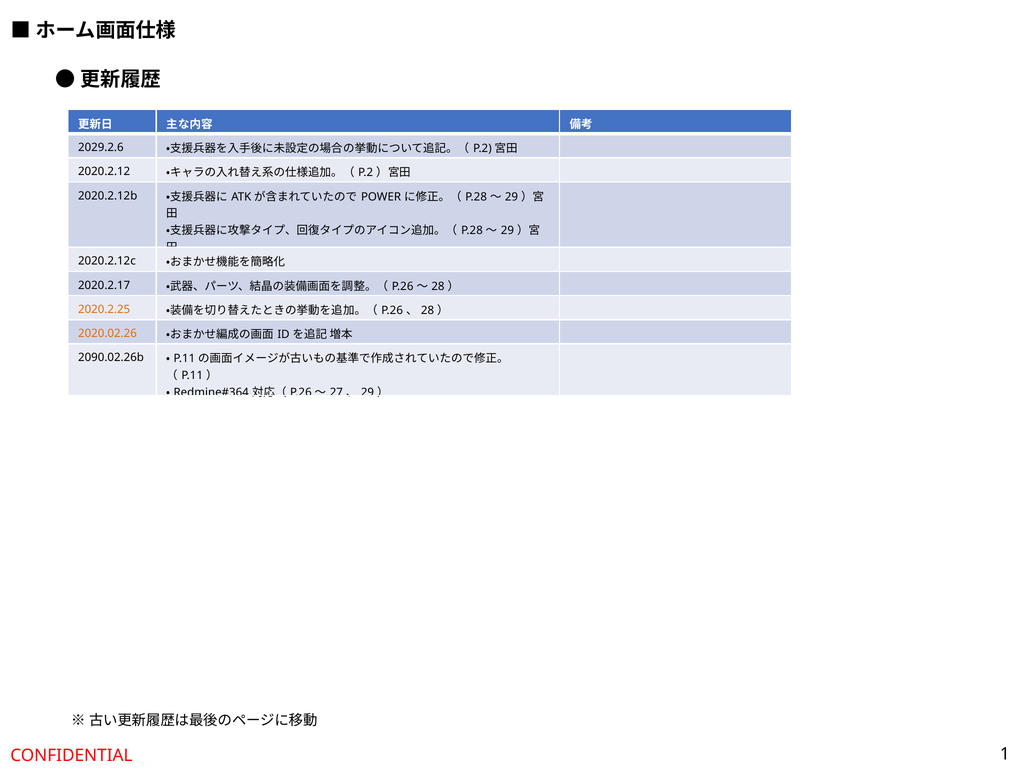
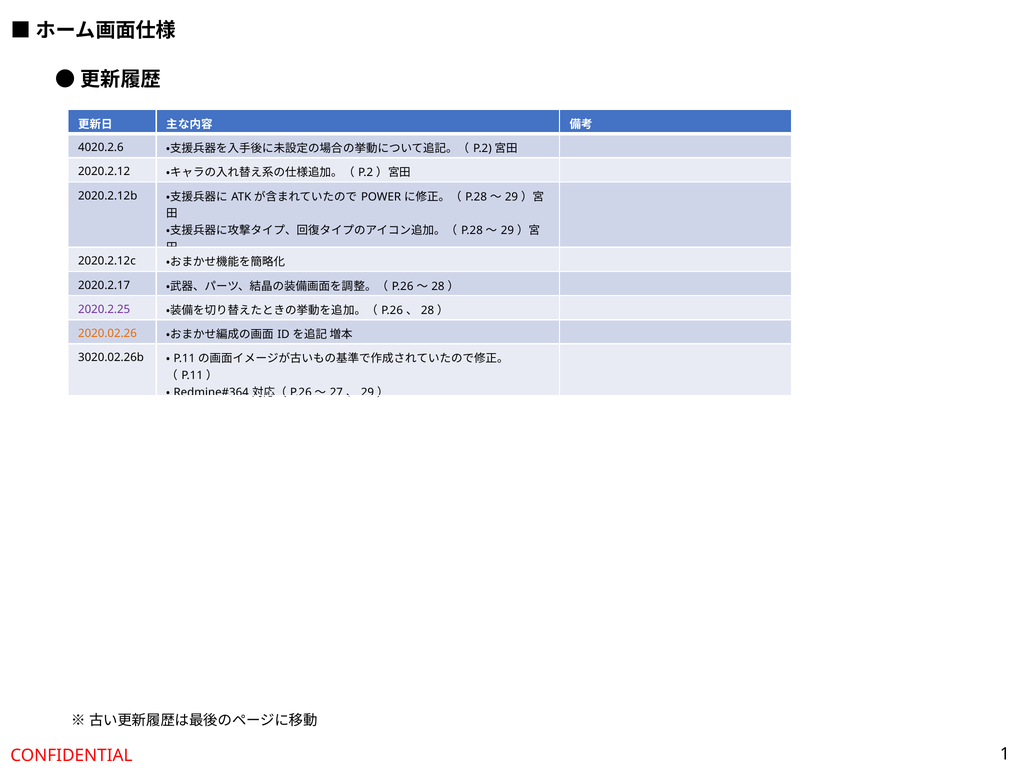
2029.2.6: 2029.2.6 -> 4020.2.6
2020.2.25 colour: orange -> purple
2090.02.26b: 2090.02.26b -> 3020.02.26b
